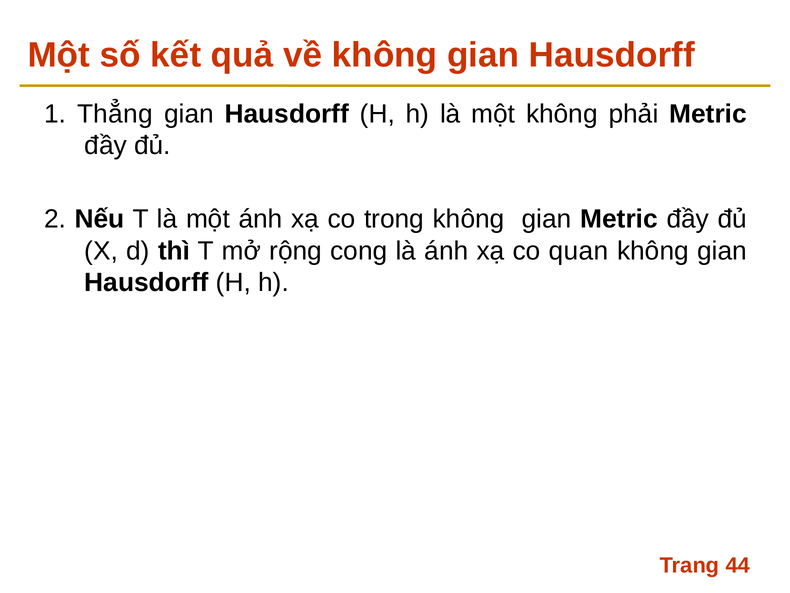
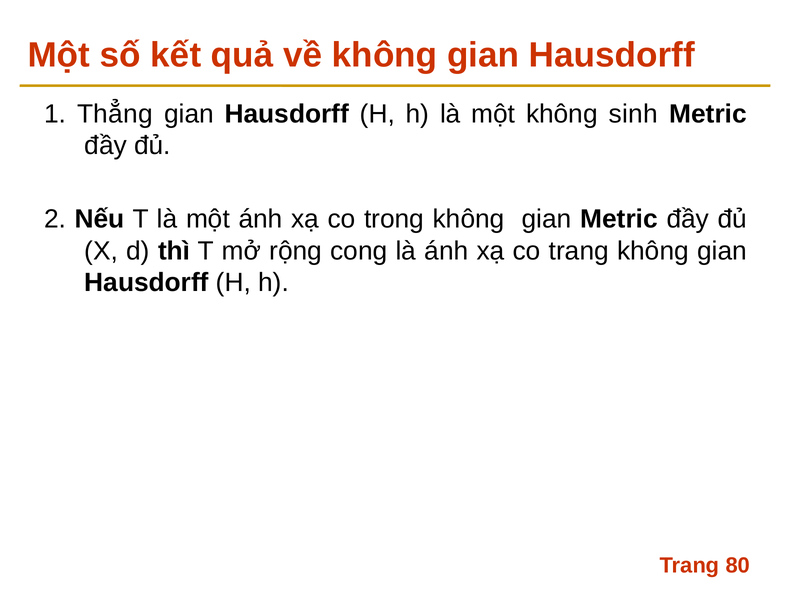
phải: phải -> sinh
co quan: quan -> trang
44: 44 -> 80
